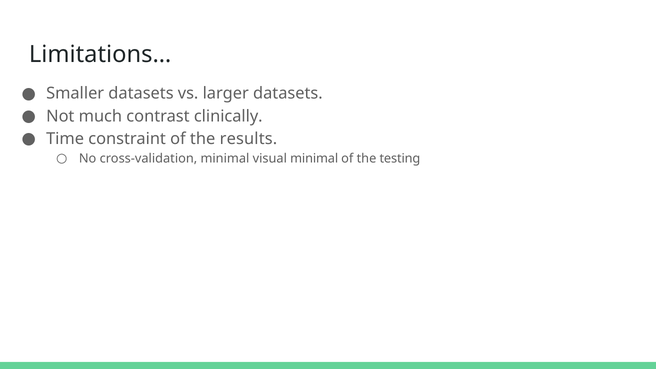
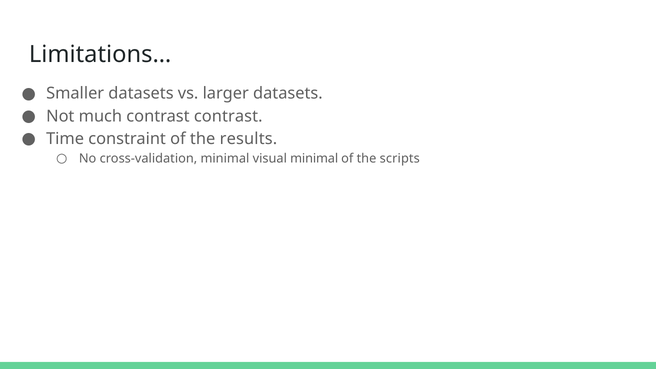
contrast clinically: clinically -> contrast
testing: testing -> scripts
